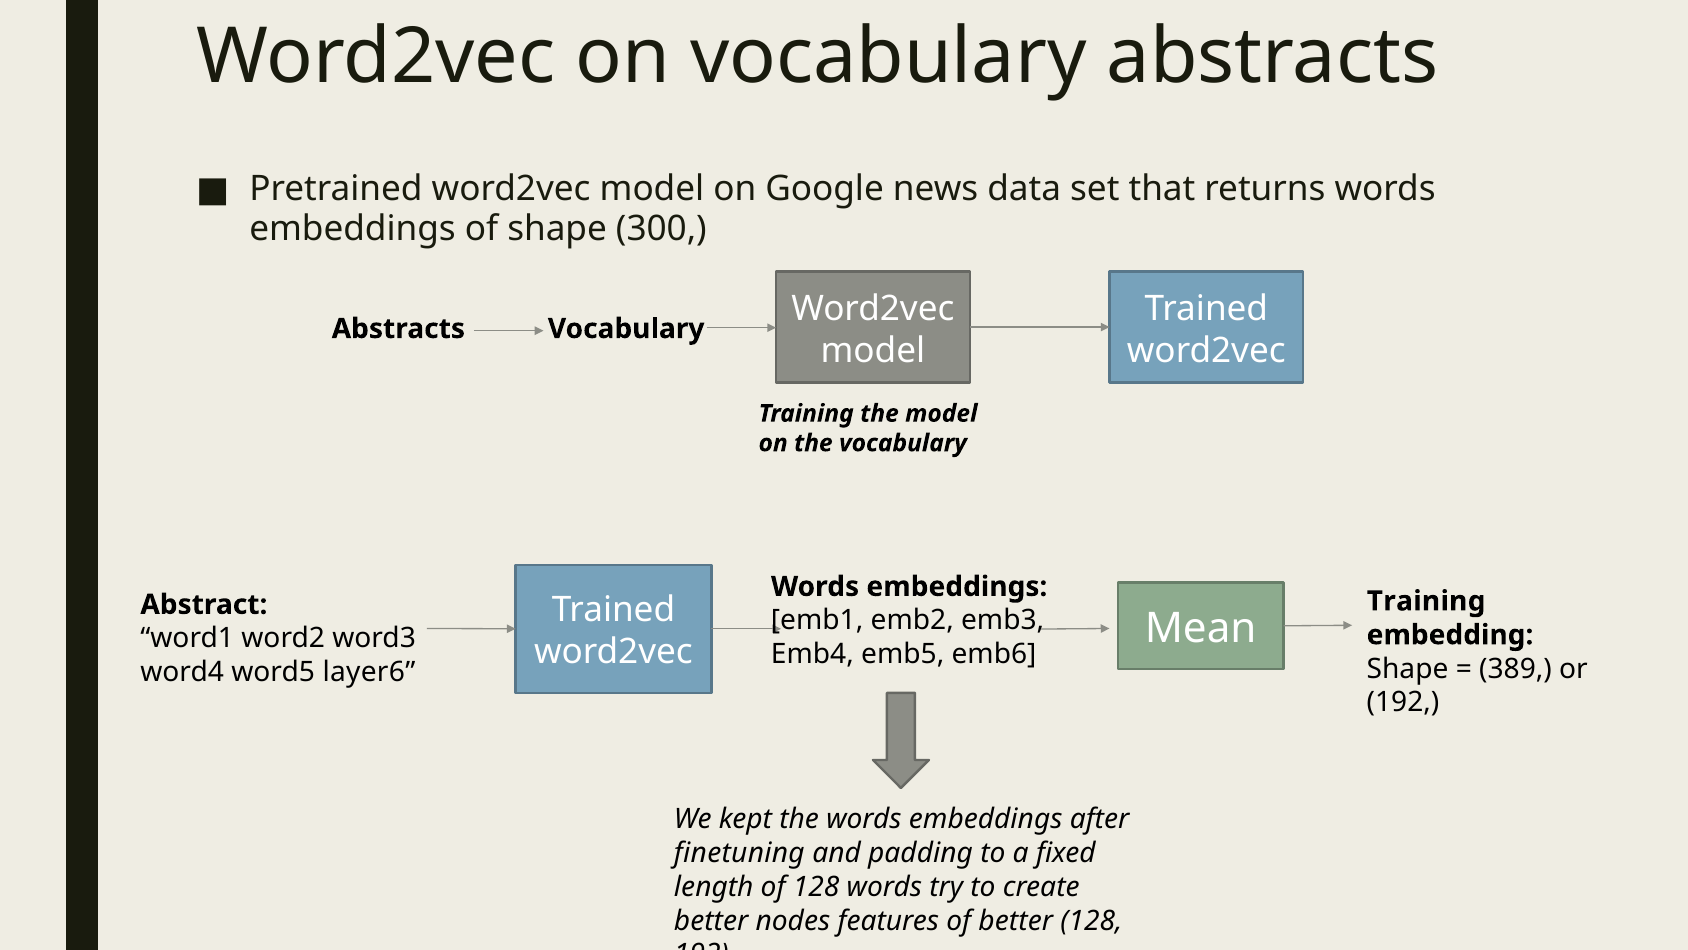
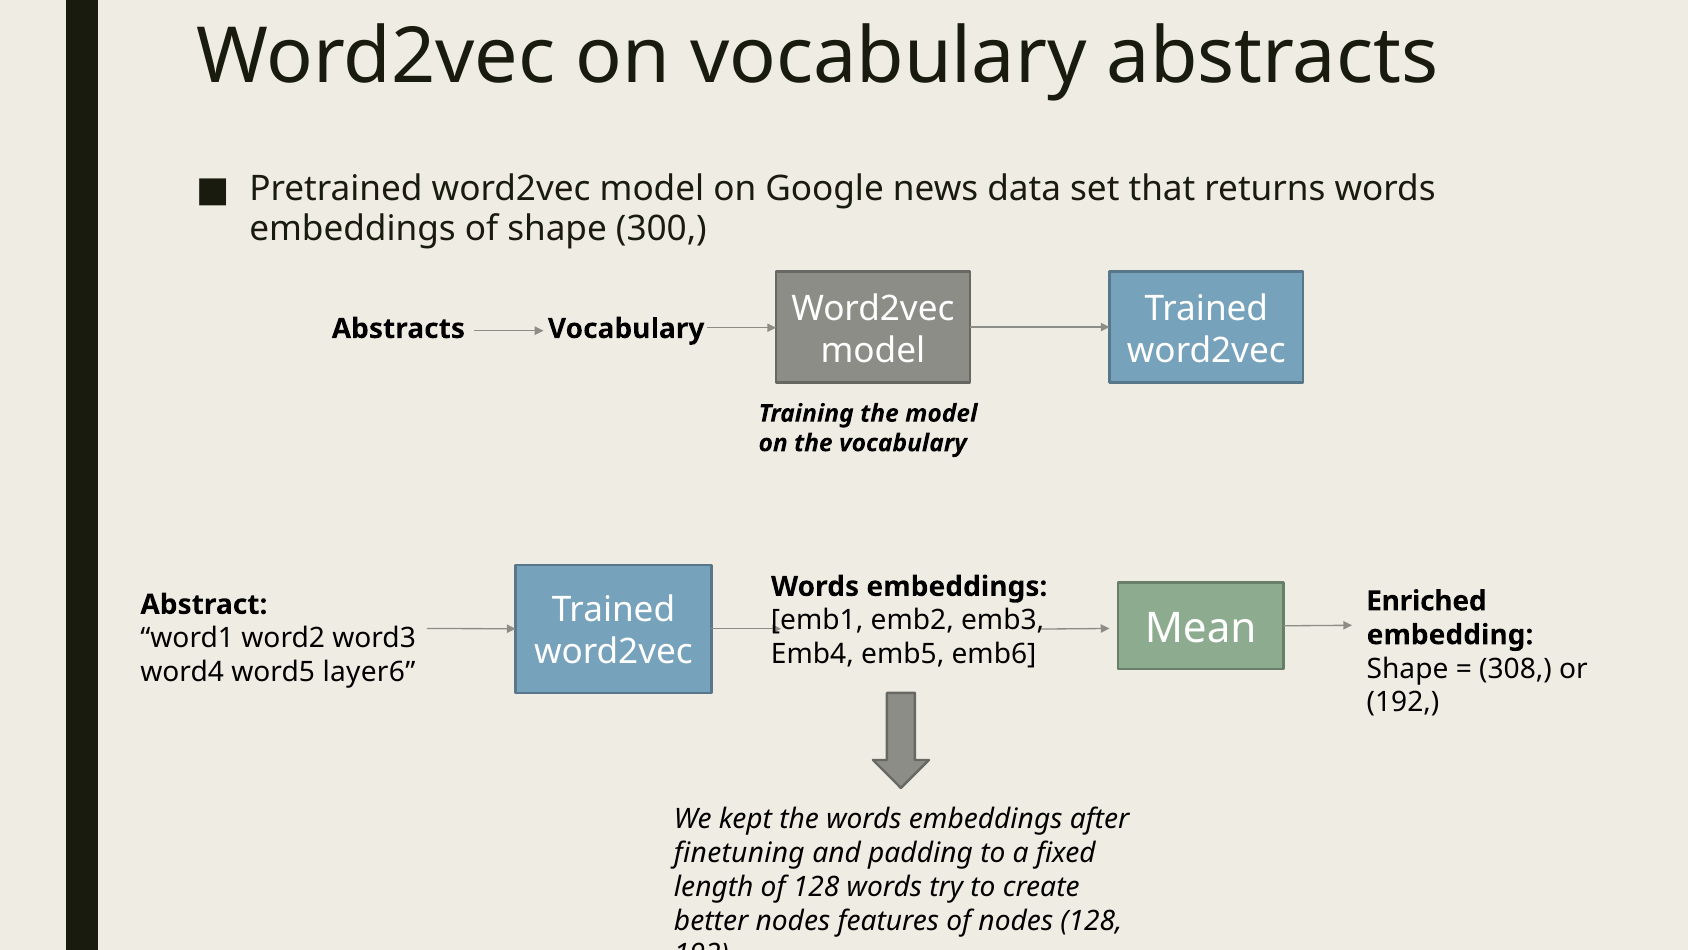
Training at (1426, 601): Training -> Enriched
389: 389 -> 308
of better: better -> nodes
